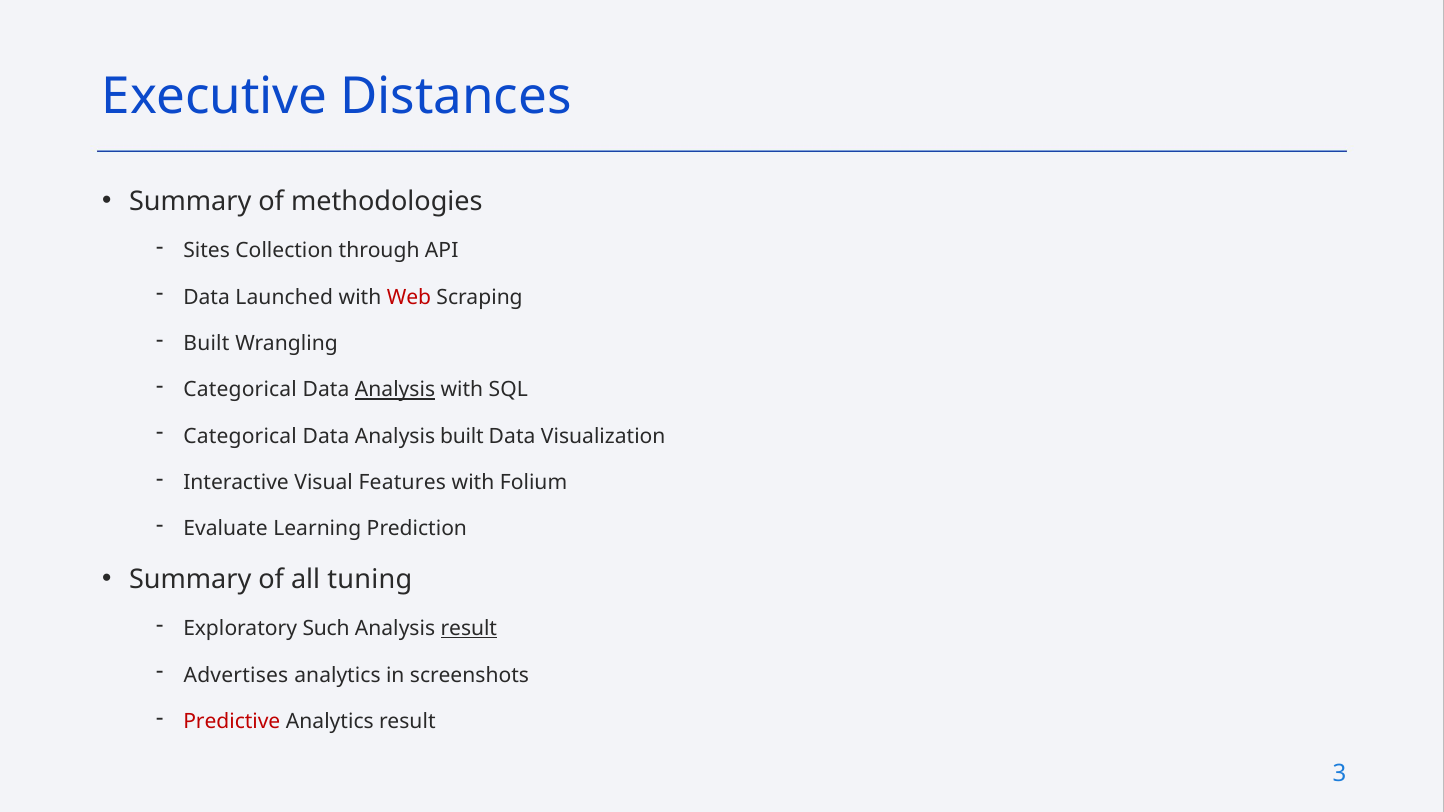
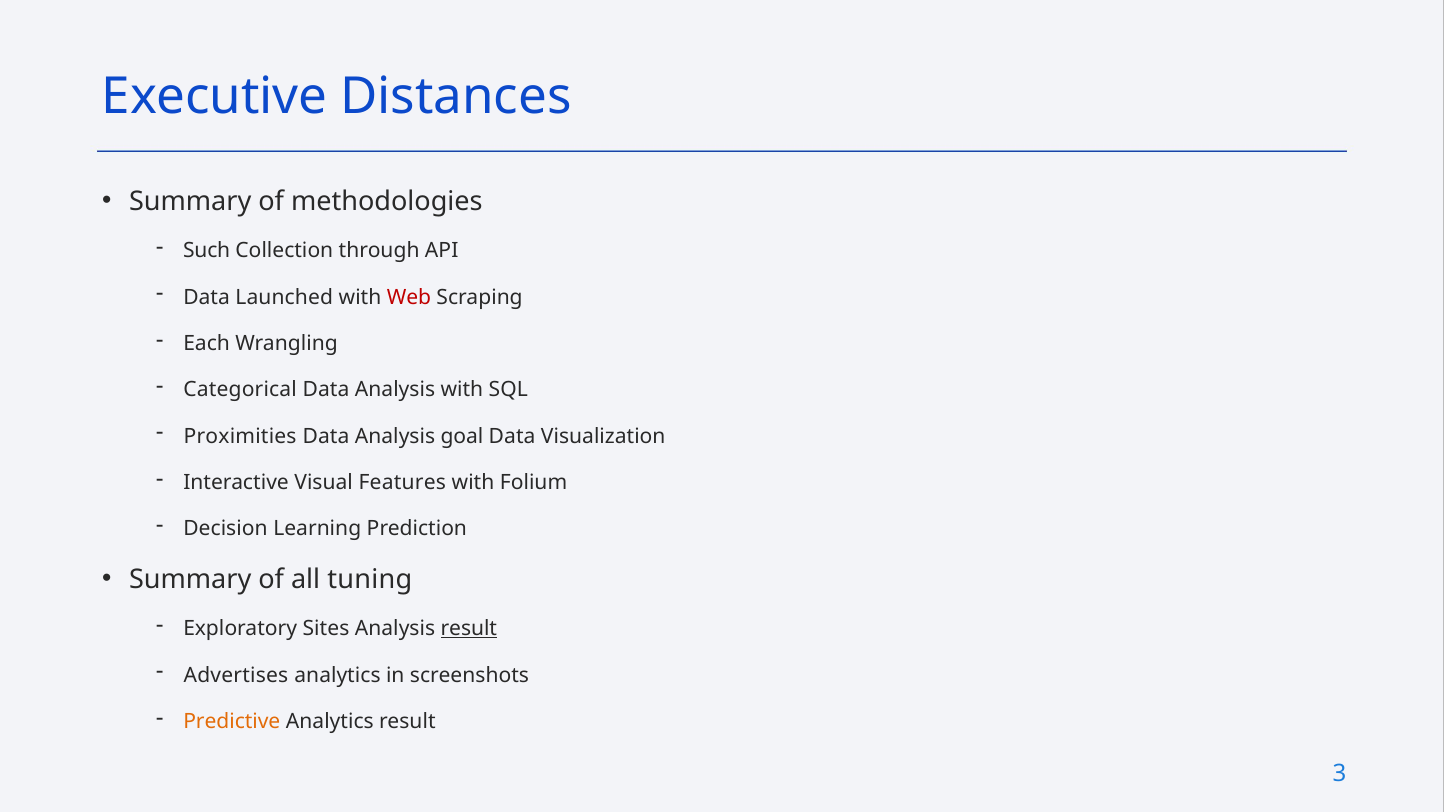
Sites: Sites -> Such
Built at (206, 344): Built -> Each
Analysis at (395, 390) underline: present -> none
Categorical at (240, 436): Categorical -> Proximities
Analysis built: built -> goal
Evaluate: Evaluate -> Decision
Such: Such -> Sites
Predictive colour: red -> orange
